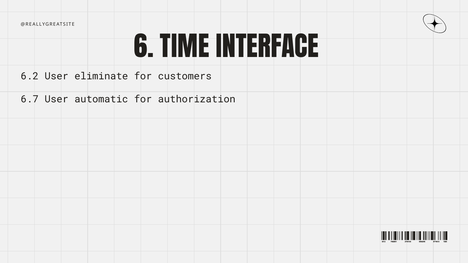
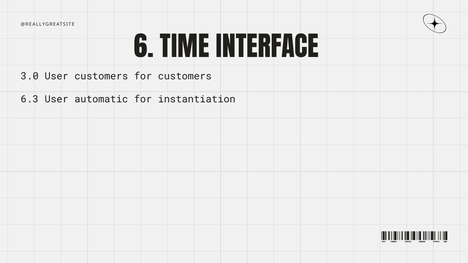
6.2: 6.2 -> 3.0
User eliminate: eliminate -> customers
6.7: 6.7 -> 6.3
authorization: authorization -> instantiation
